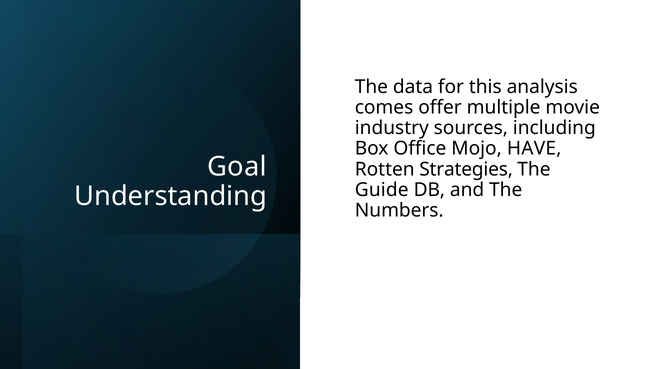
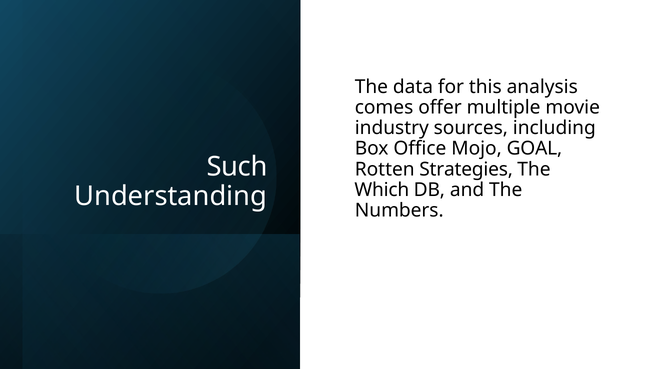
HAVE: HAVE -> GOAL
Goal: Goal -> Such
Guide: Guide -> Which
